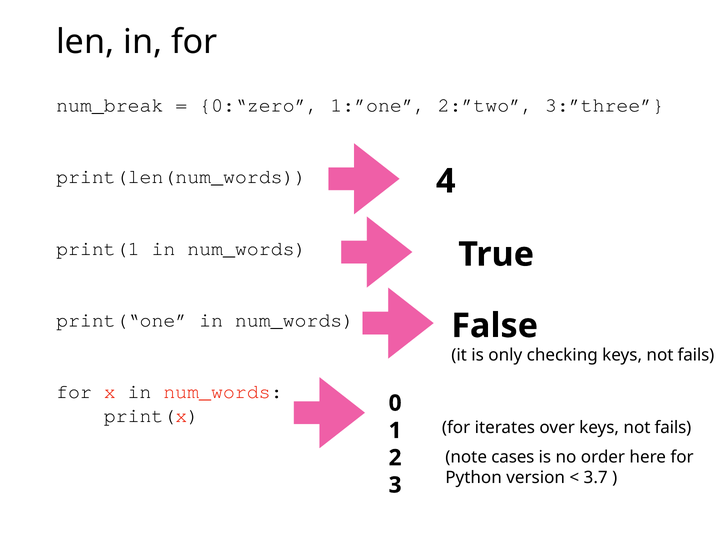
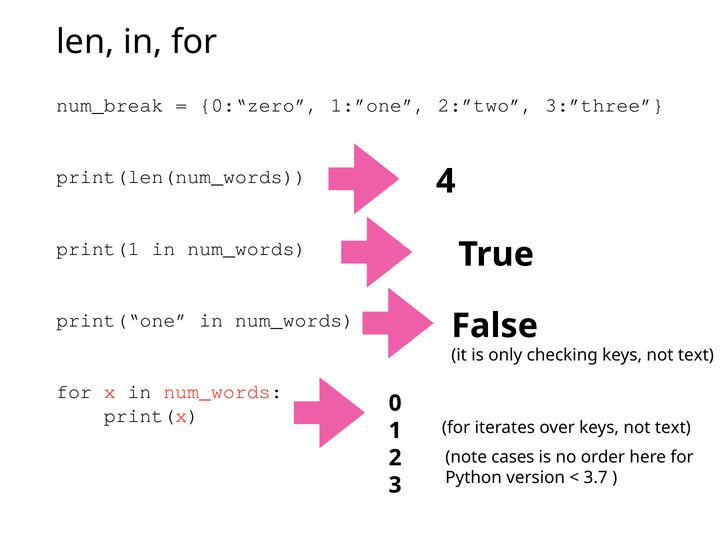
checking keys not fails: fails -> text
over keys not fails: fails -> text
